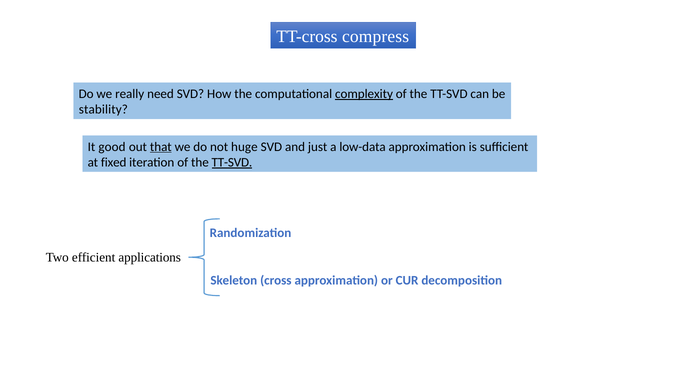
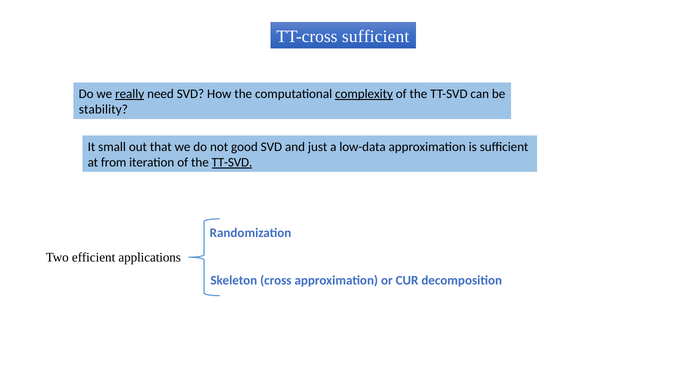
TT-cross compress: compress -> sufficient
really underline: none -> present
good: good -> small
that underline: present -> none
huge: huge -> good
fixed: fixed -> from
